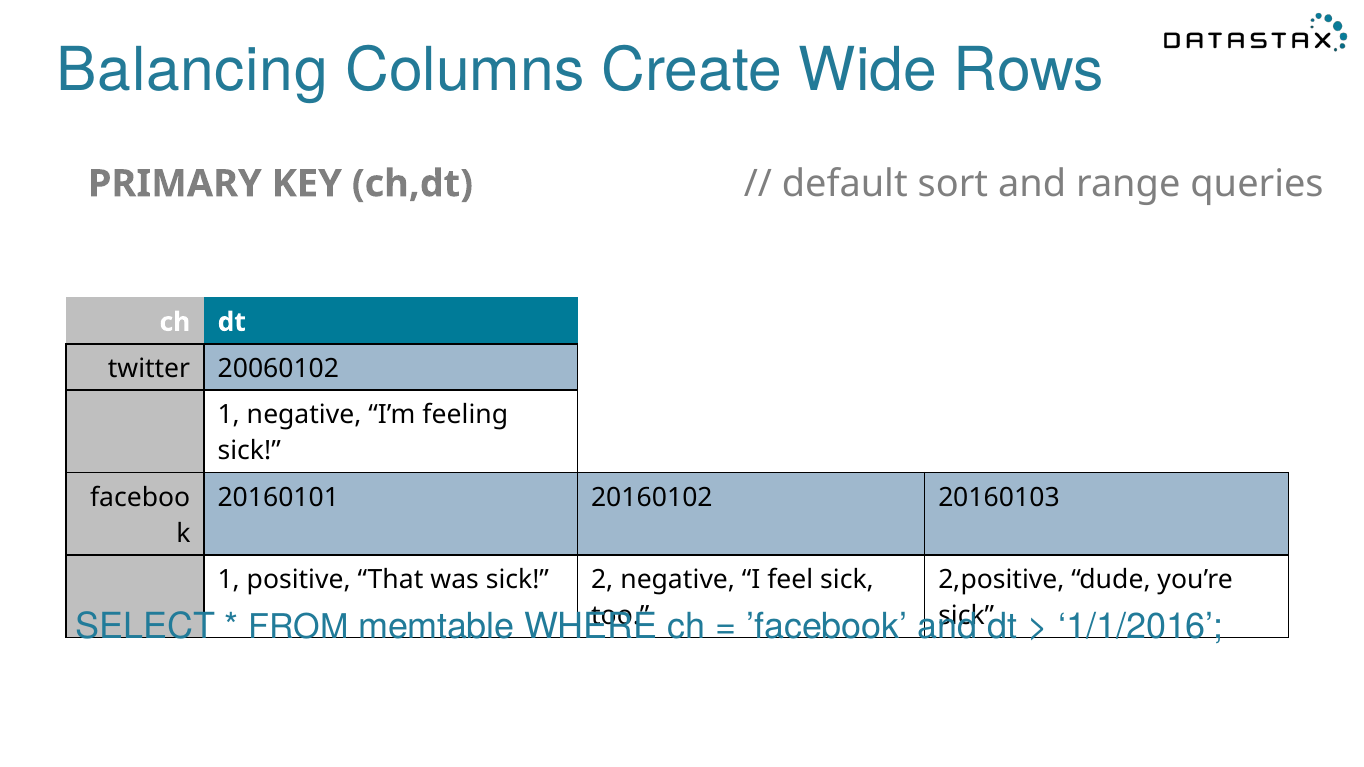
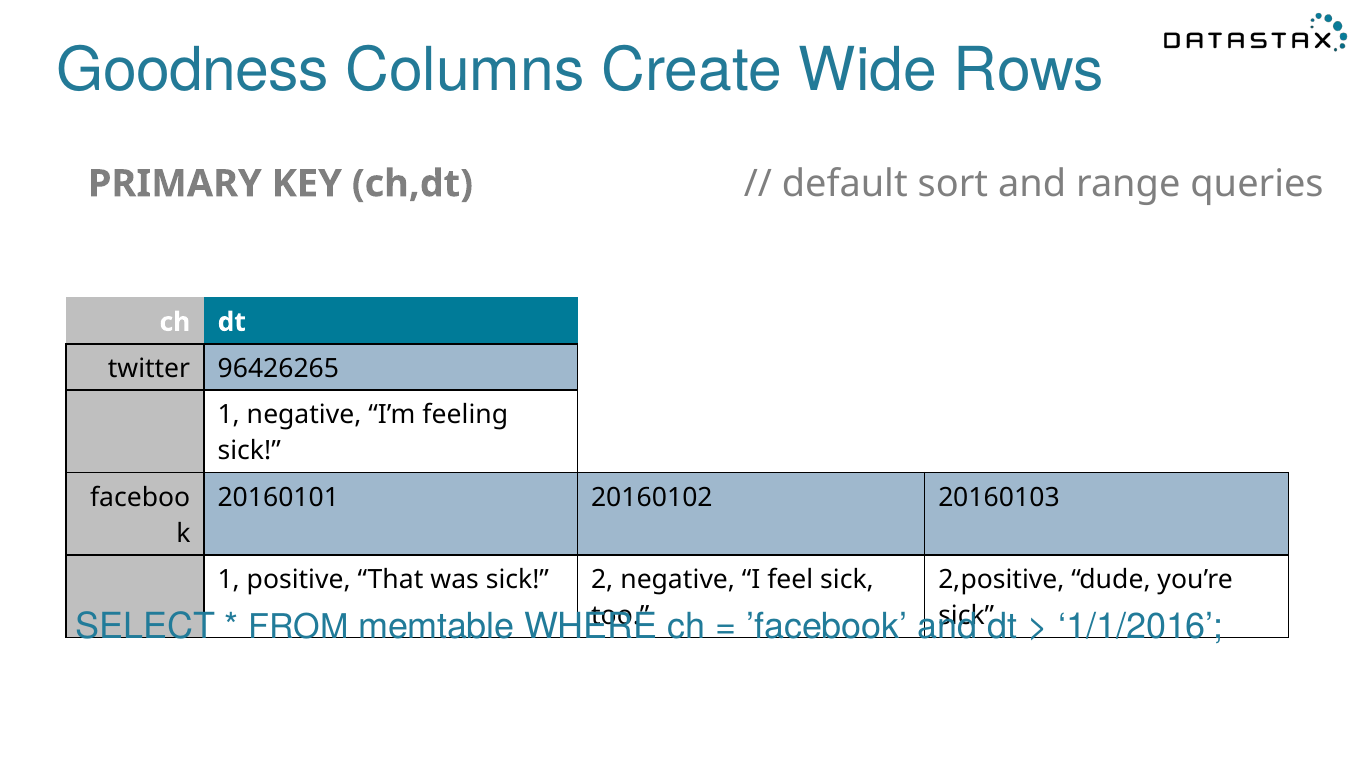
Balancing: Balancing -> Goodness
20060102: 20060102 -> 96426265
